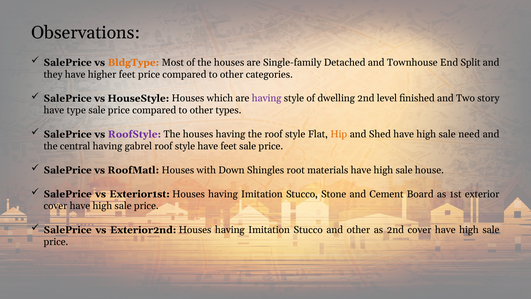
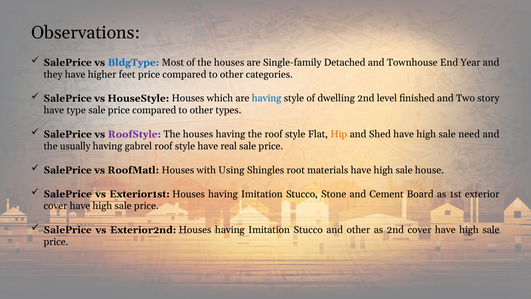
BldgType colour: orange -> blue
Split: Split -> Year
having at (267, 98) colour: purple -> blue
central: central -> usually
have feet: feet -> real
Down: Down -> Using
